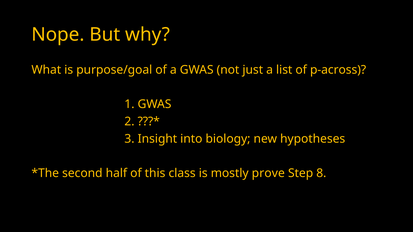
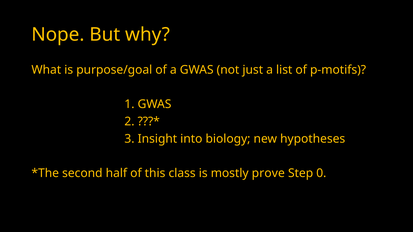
p-across: p-across -> p-motifs
8: 8 -> 0
